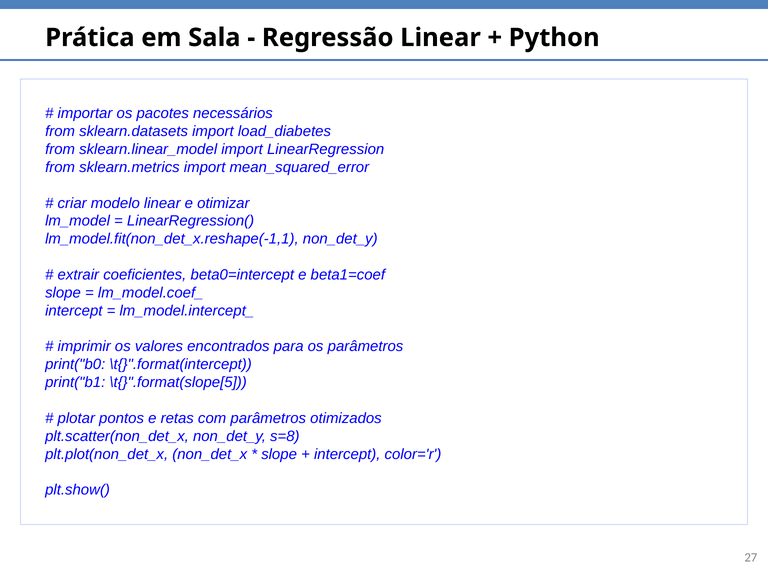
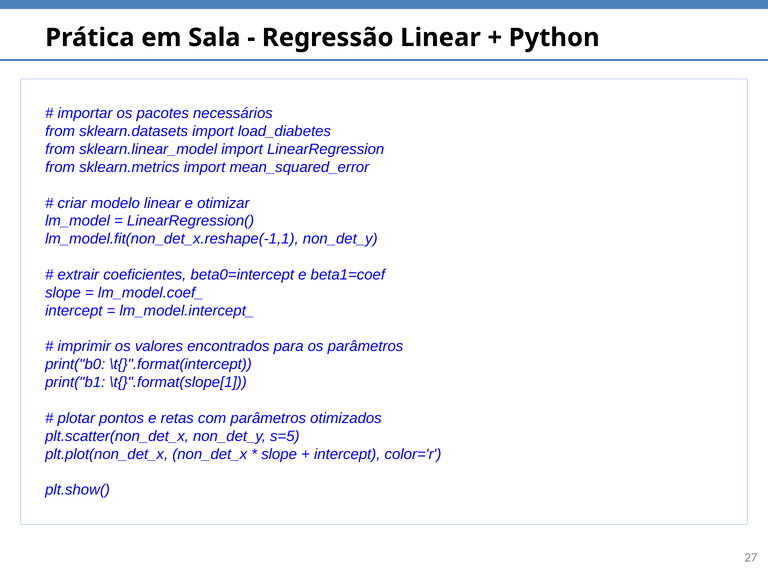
\t{}".format(slope[5: \t{}".format(slope[5 -> \t{}".format(slope[1
s=8: s=8 -> s=5
